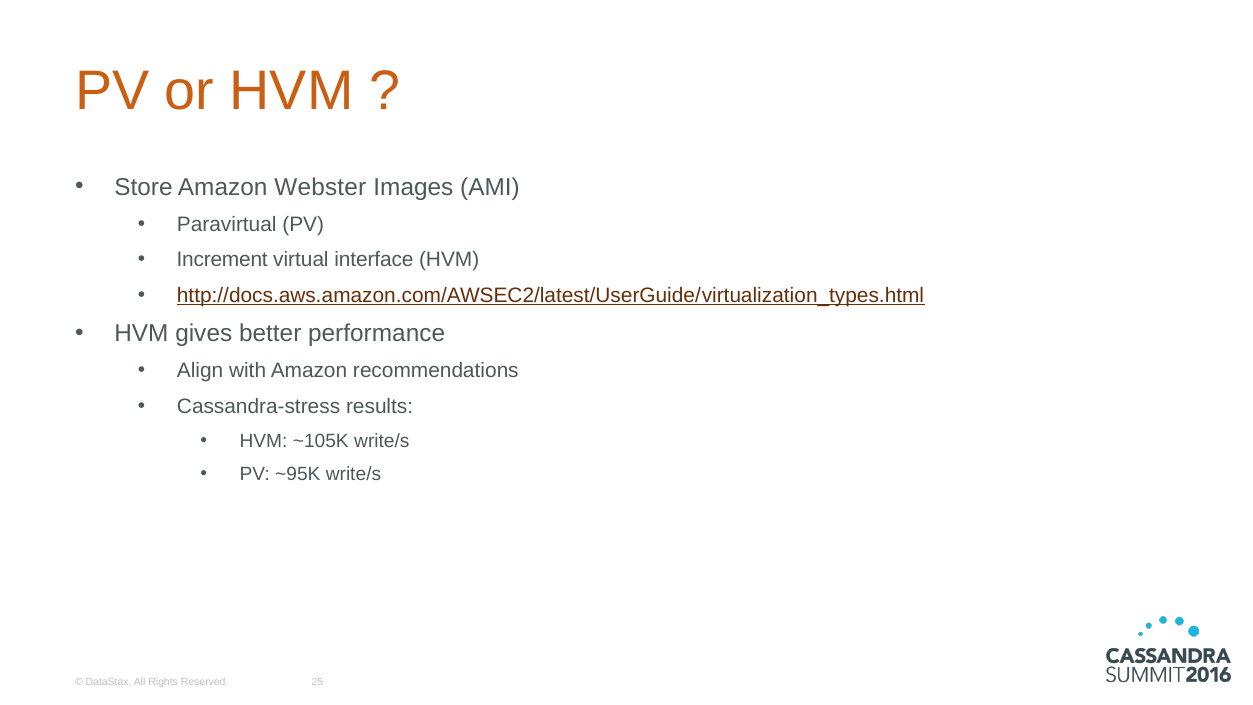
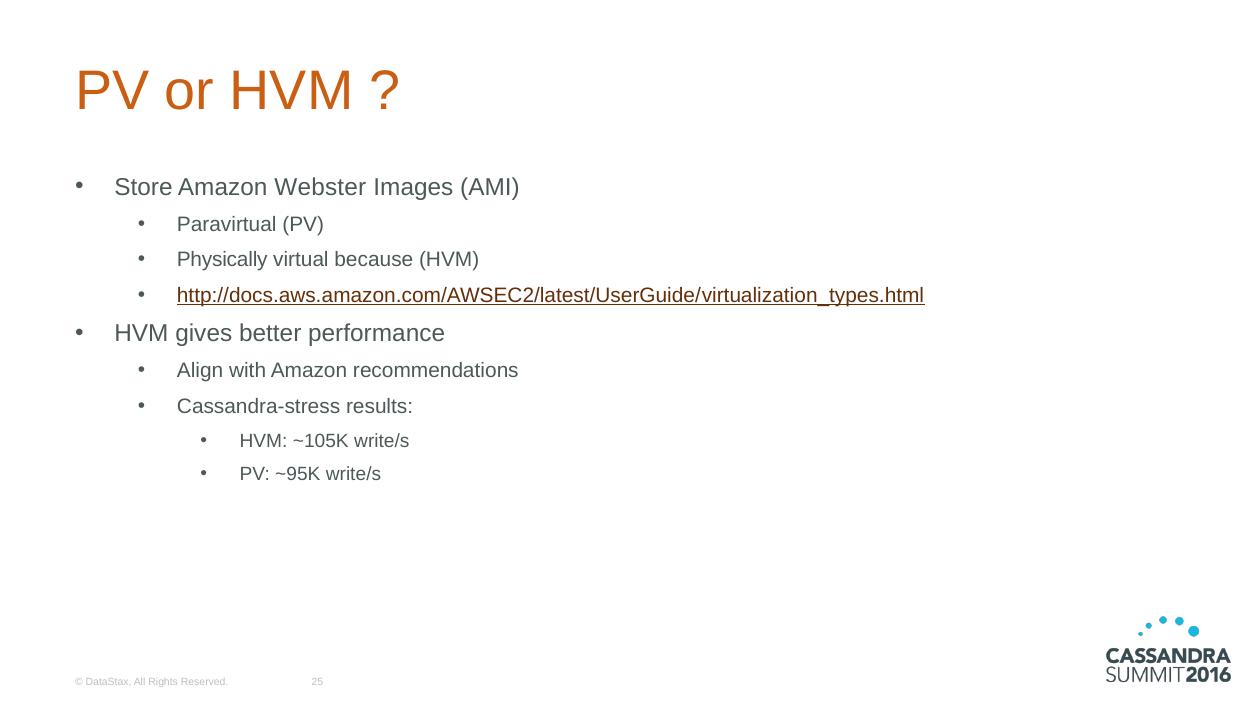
Increment: Increment -> Physically
interface: interface -> because
